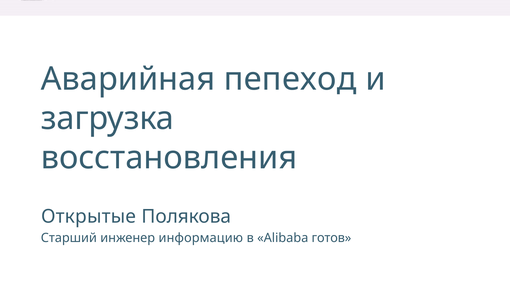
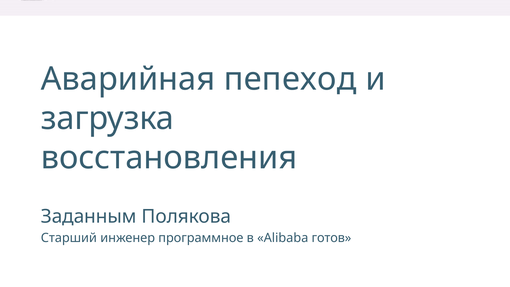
Открытые: Открытые -> Заданным
информацию: информацию -> программное
